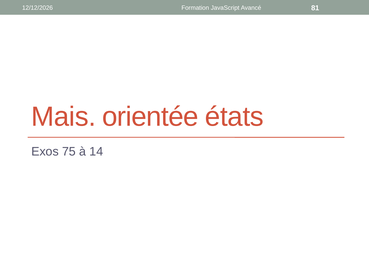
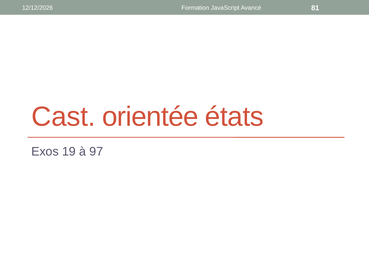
Mais: Mais -> Cast
75: 75 -> 19
14: 14 -> 97
